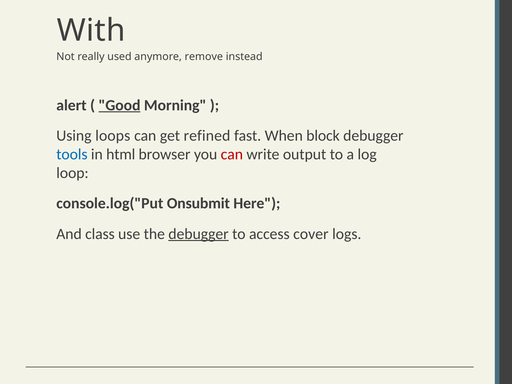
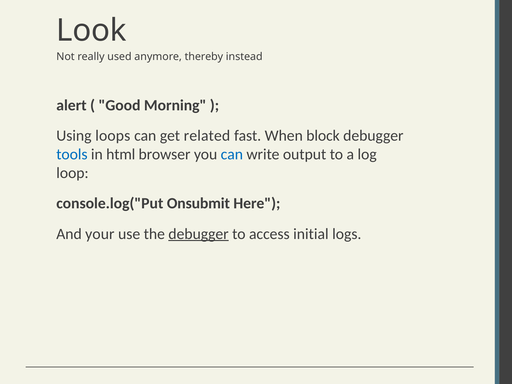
With: With -> Look
remove: remove -> thereby
Good underline: present -> none
refined: refined -> related
can at (232, 154) colour: red -> blue
class: class -> your
cover: cover -> initial
